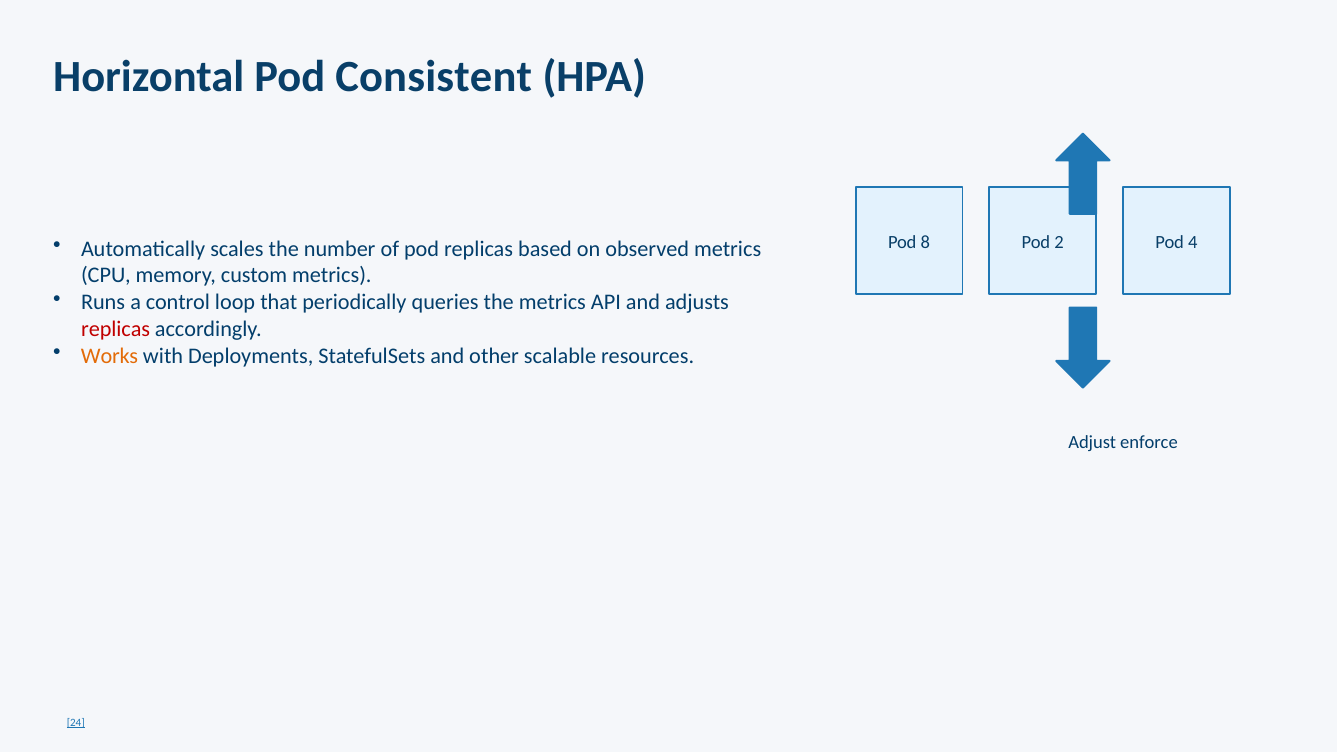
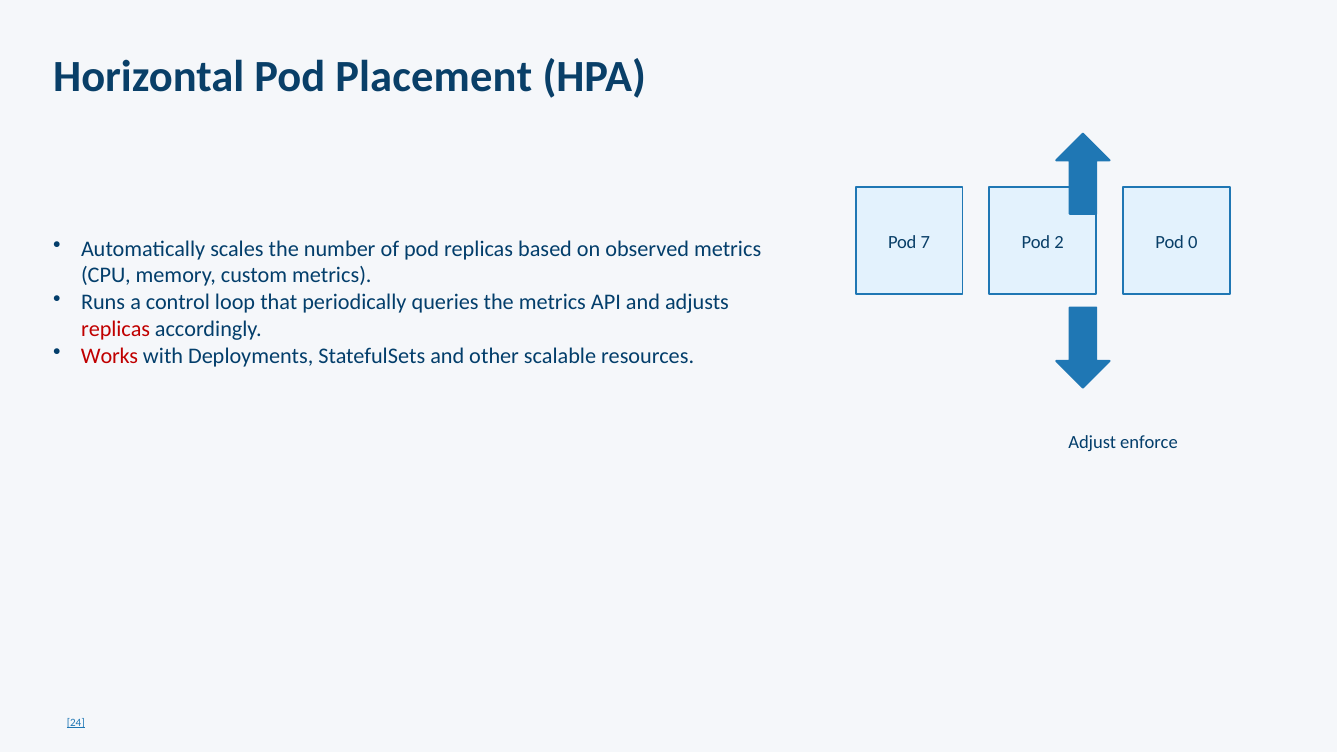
Consistent: Consistent -> Placement
8: 8 -> 7
4: 4 -> 0
Works colour: orange -> red
